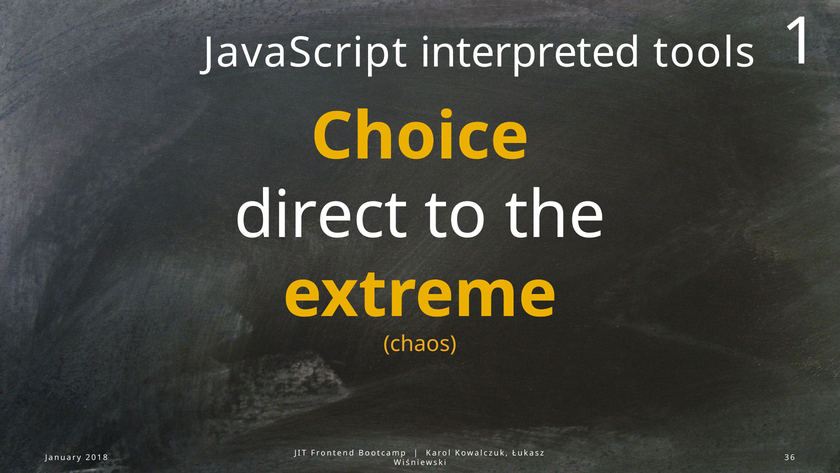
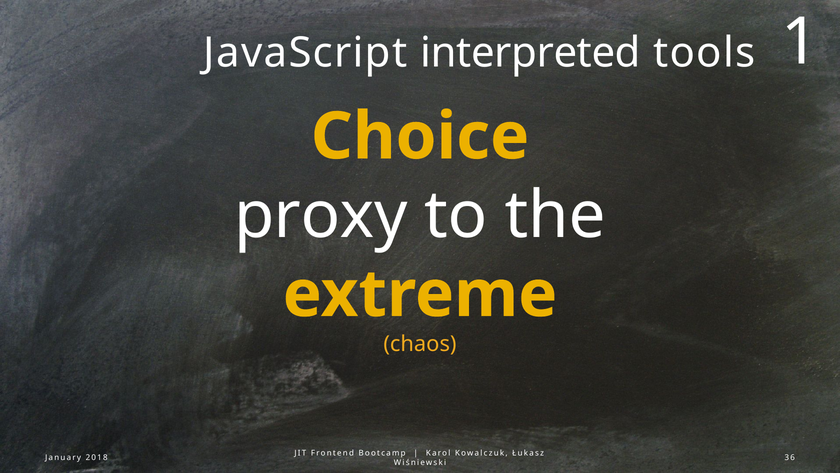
direct: direct -> proxy
